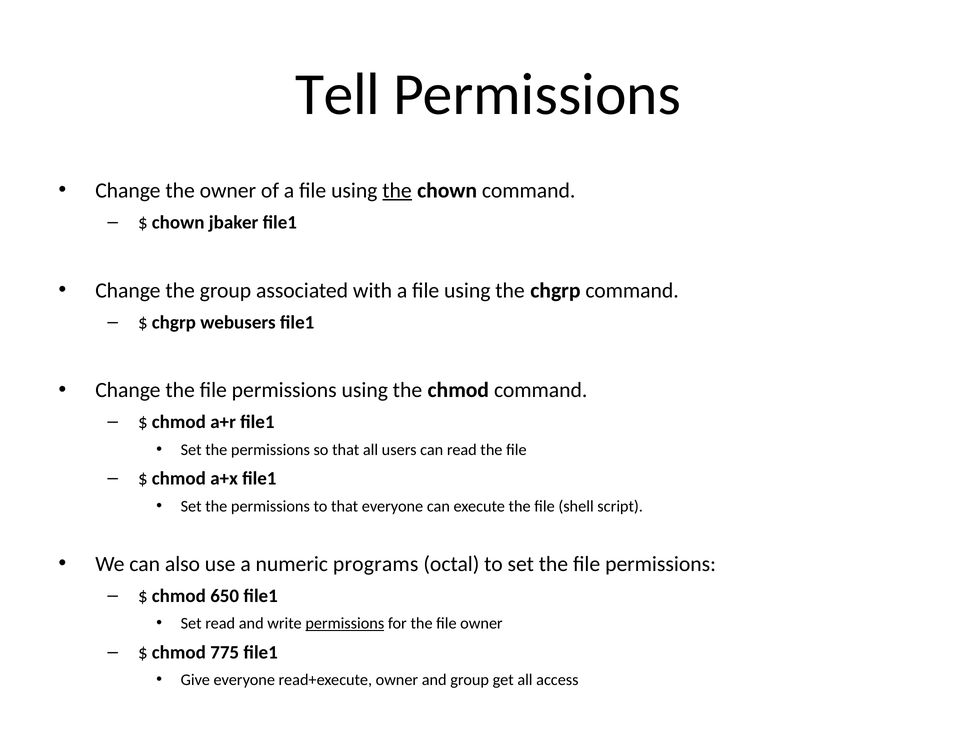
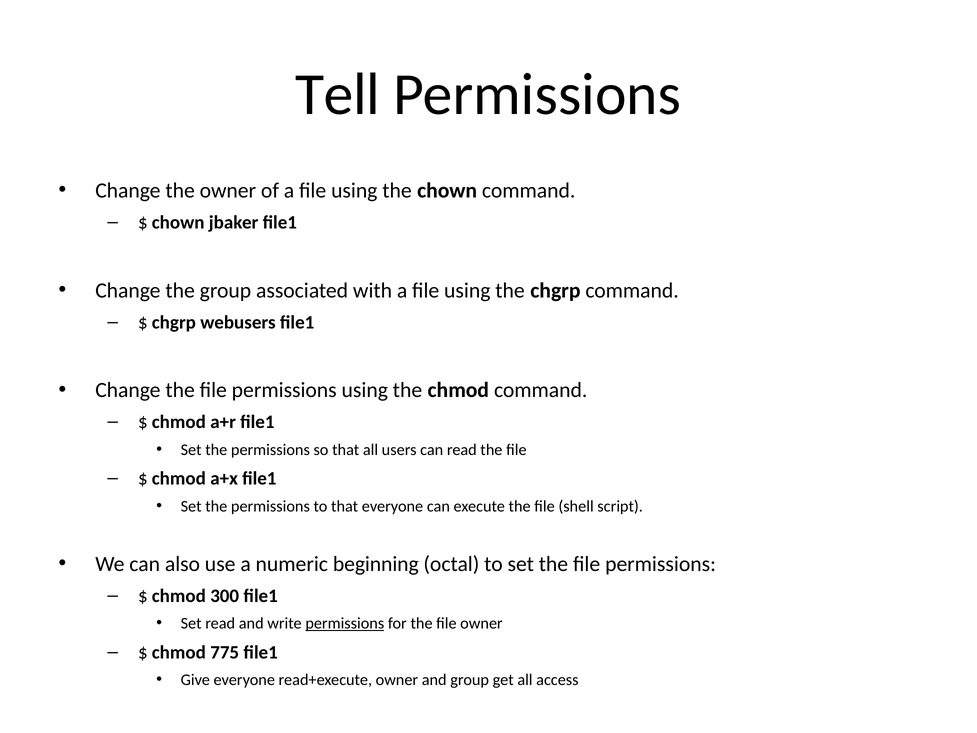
the at (397, 190) underline: present -> none
programs: programs -> beginning
650: 650 -> 300
